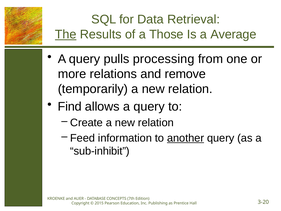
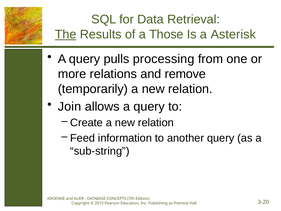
Average: Average -> Asterisk
Find: Find -> Join
another underline: present -> none
sub-inhibit: sub-inhibit -> sub-string
